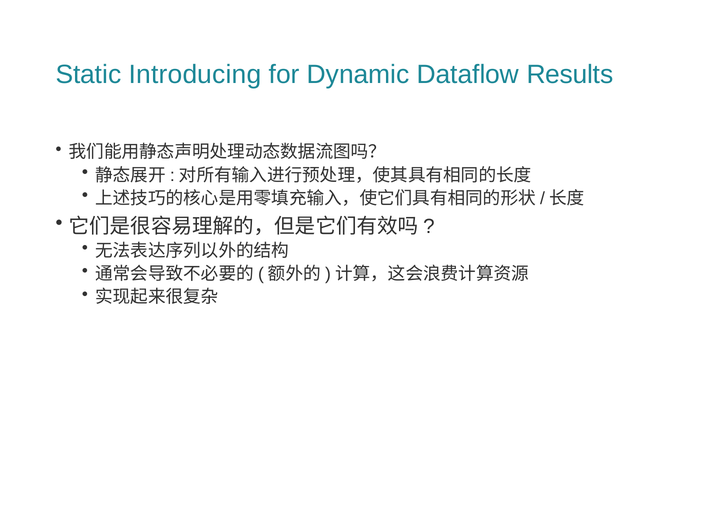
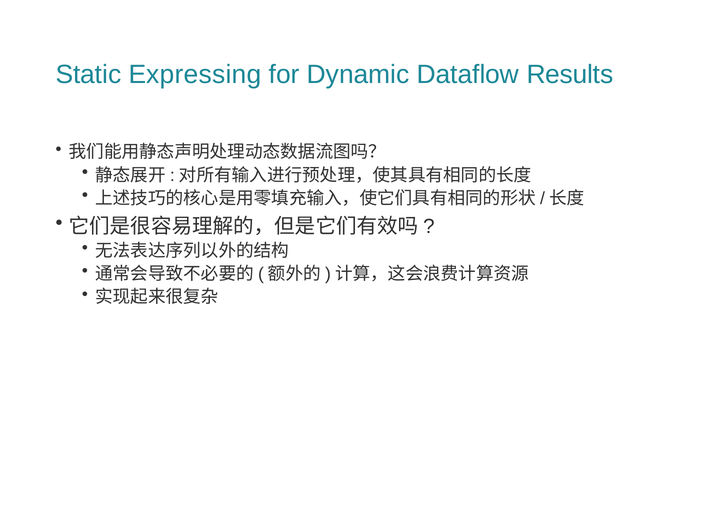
Introducing: Introducing -> Expressing
